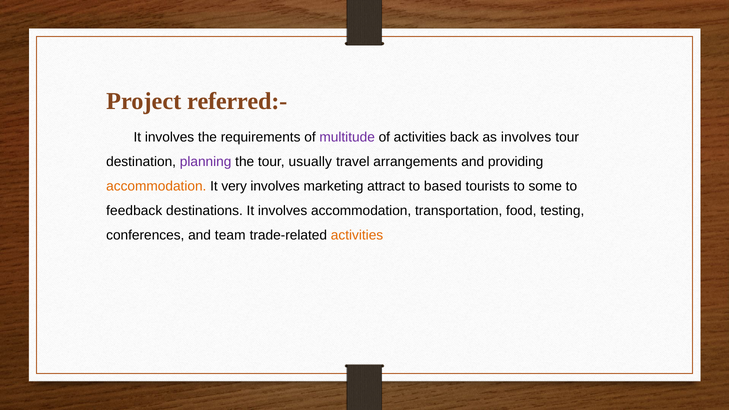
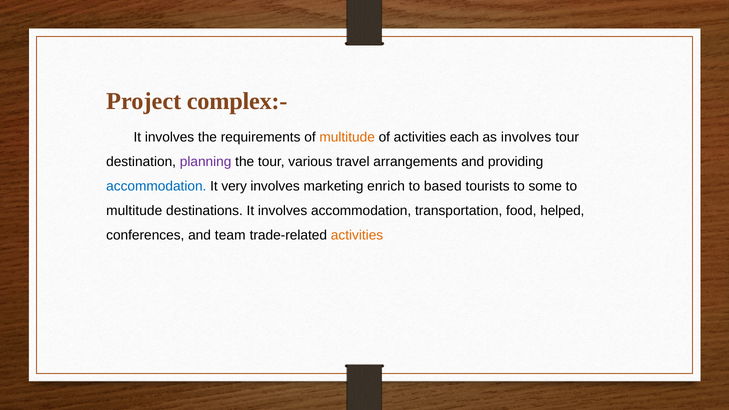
referred:-: referred:- -> complex:-
multitude at (347, 137) colour: purple -> orange
back: back -> each
usually: usually -> various
accommodation at (156, 186) colour: orange -> blue
attract: attract -> enrich
feedback at (134, 211): feedback -> multitude
testing: testing -> helped
